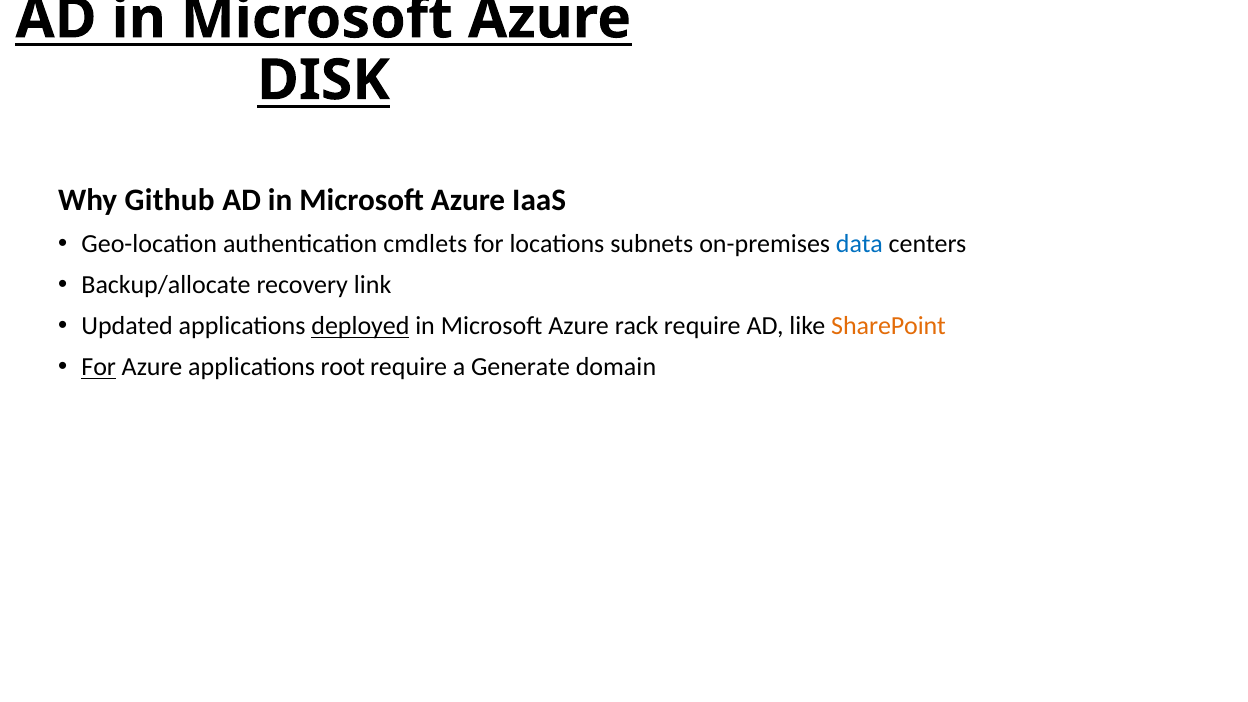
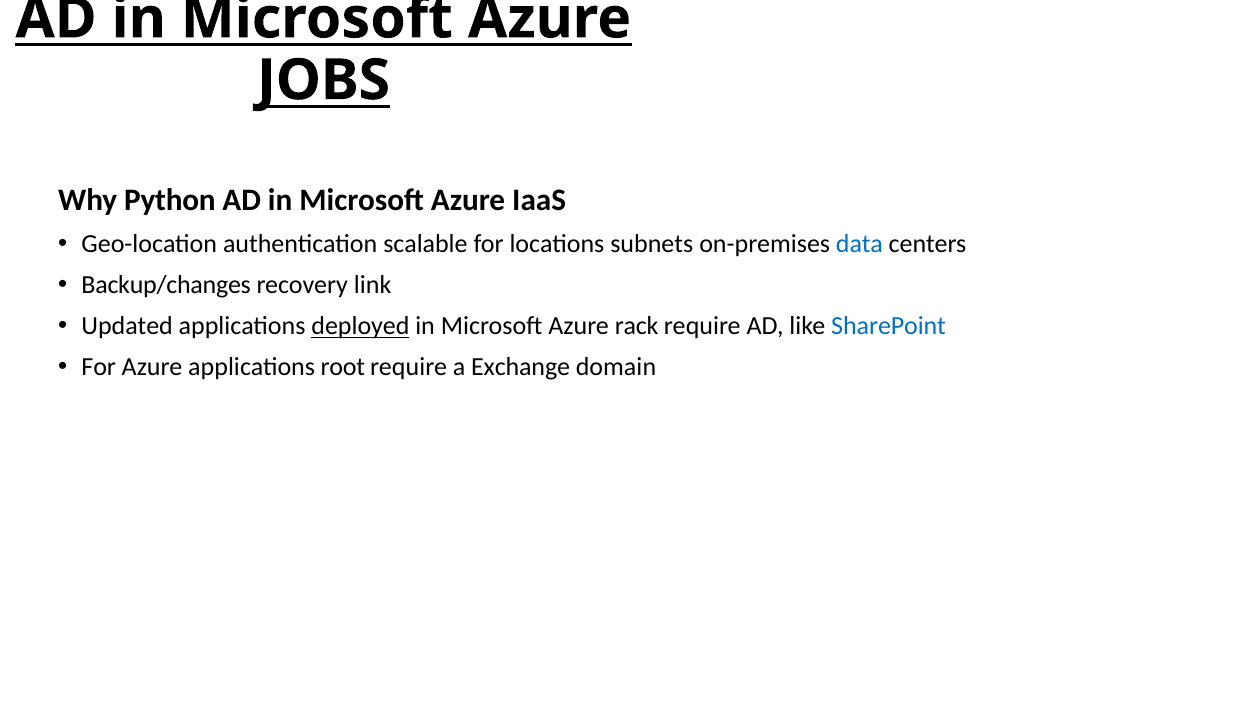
DISK: DISK -> JOBS
Github: Github -> Python
cmdlets: cmdlets -> scalable
Backup/allocate: Backup/allocate -> Backup/changes
SharePoint colour: orange -> blue
For at (99, 367) underline: present -> none
Generate: Generate -> Exchange
